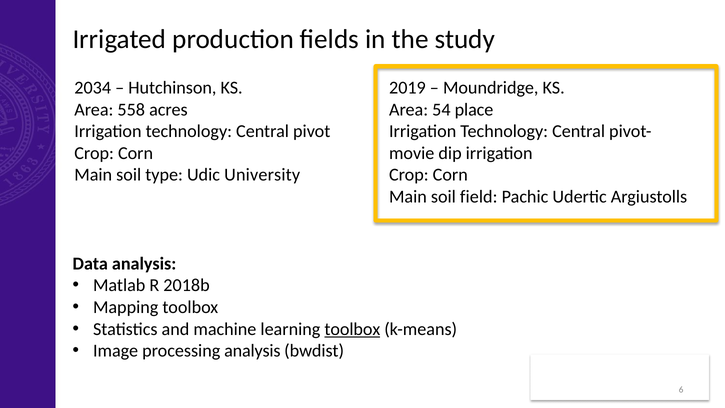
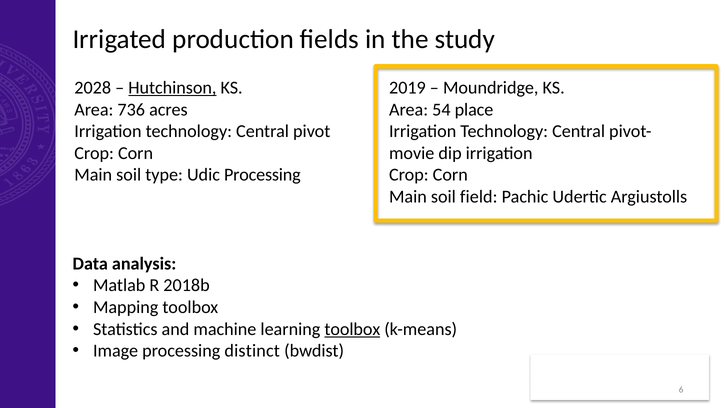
2034: 2034 -> 2028
Hutchinson underline: none -> present
558: 558 -> 736
Udic University: University -> Processing
processing analysis: analysis -> distinct
